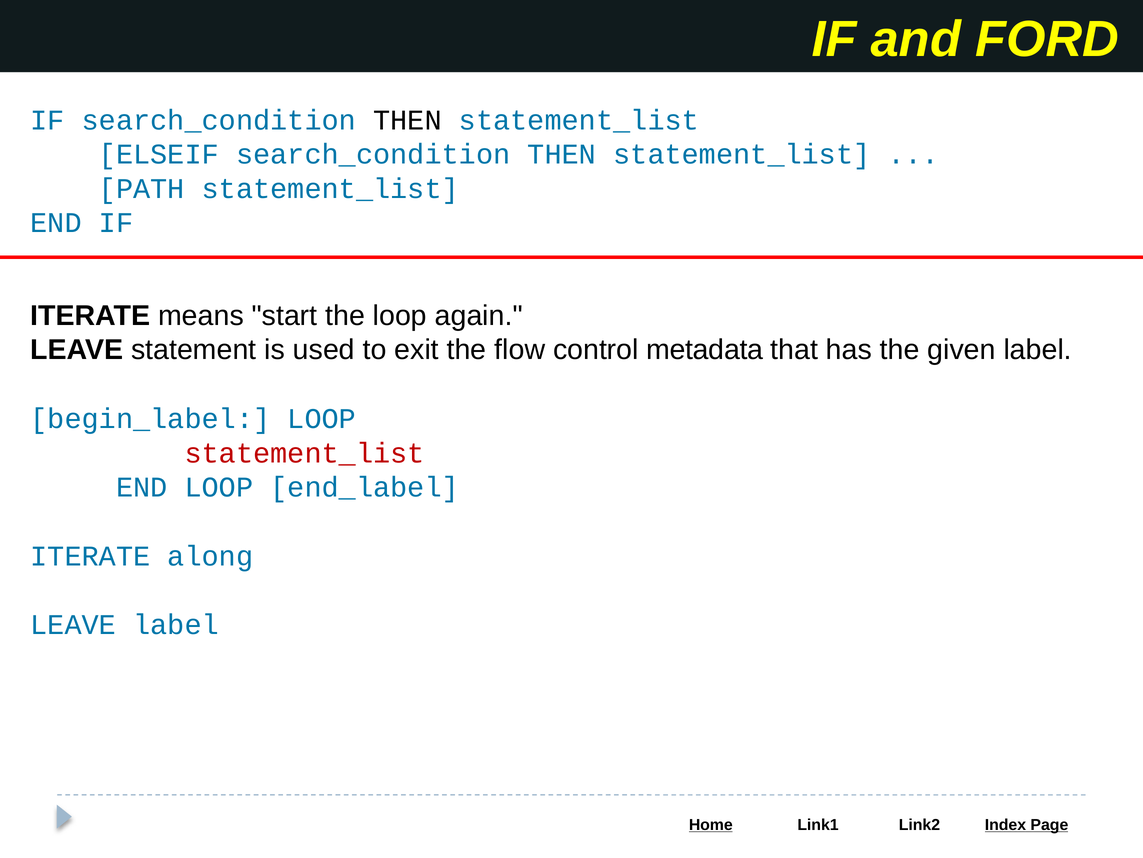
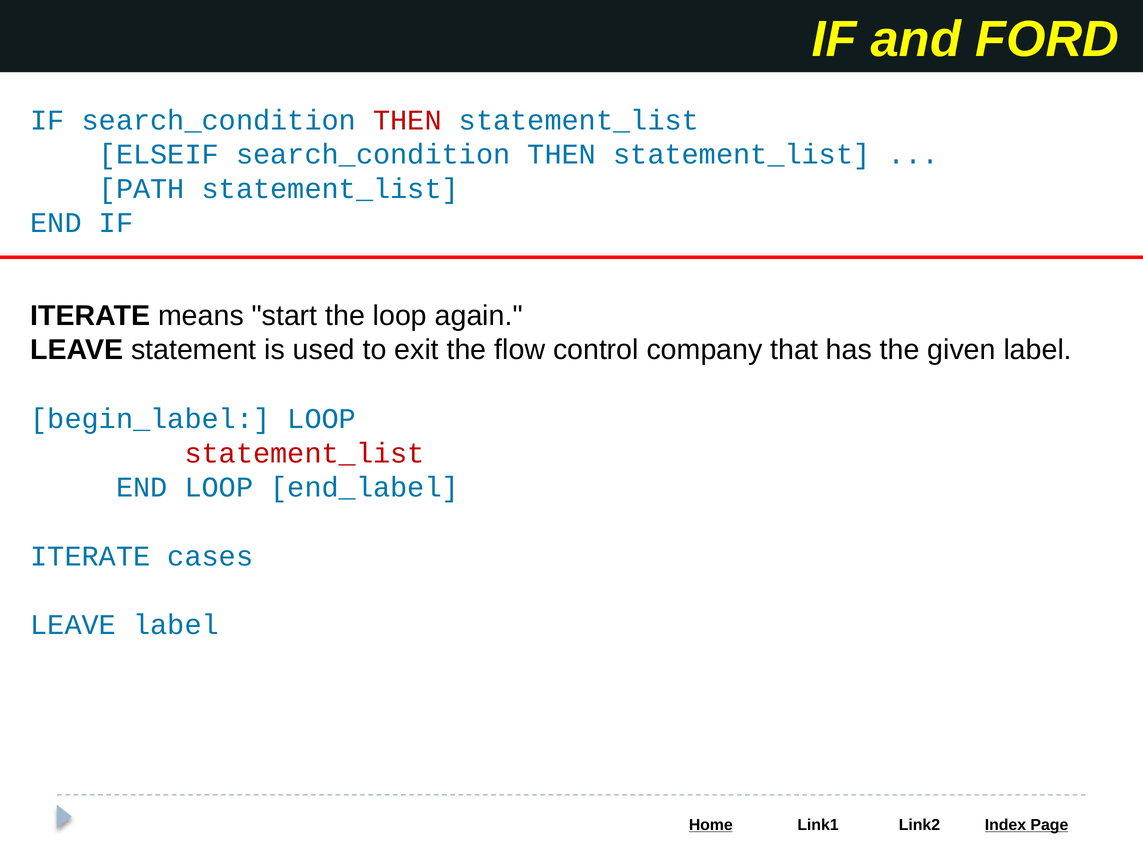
THEN at (407, 120) colour: black -> red
metadata: metadata -> company
along: along -> cases
